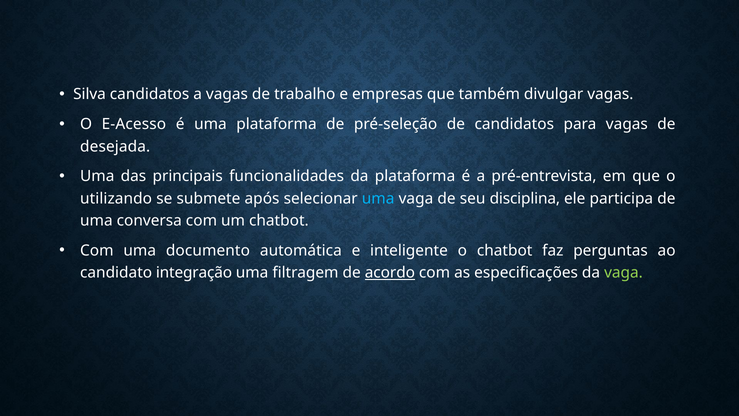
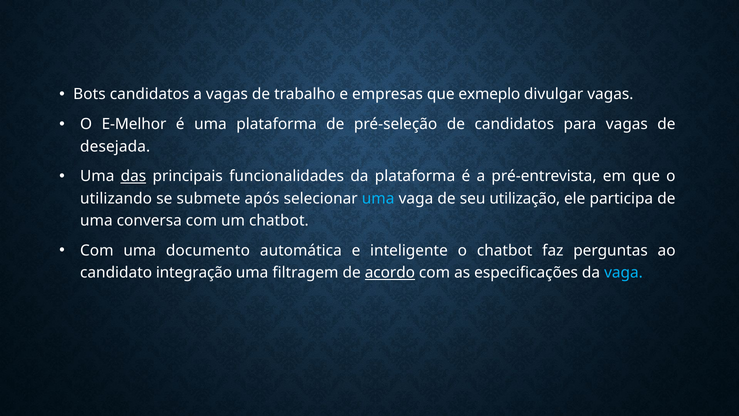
Silva: Silva -> Bots
também: também -> exmeplo
E-Acesso: E-Acesso -> E-Melhor
das underline: none -> present
disciplina: disciplina -> utilização
vaga at (623, 273) colour: light green -> light blue
